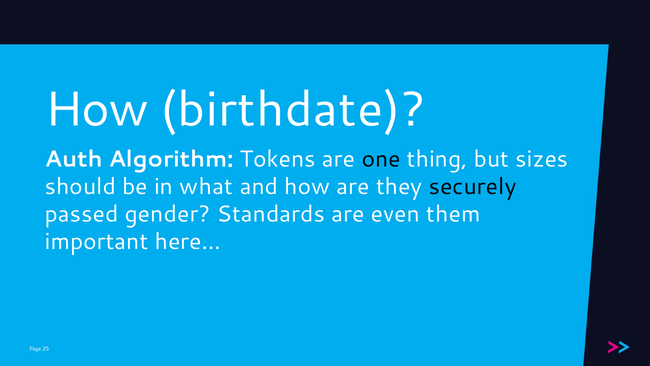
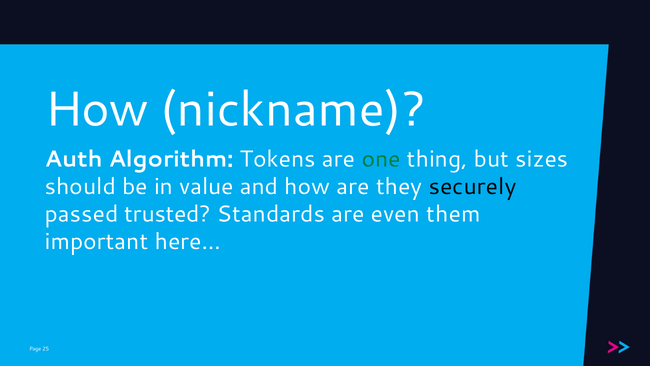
birthdate: birthdate -> nickname
one colour: black -> green
what: what -> value
gender: gender -> trusted
